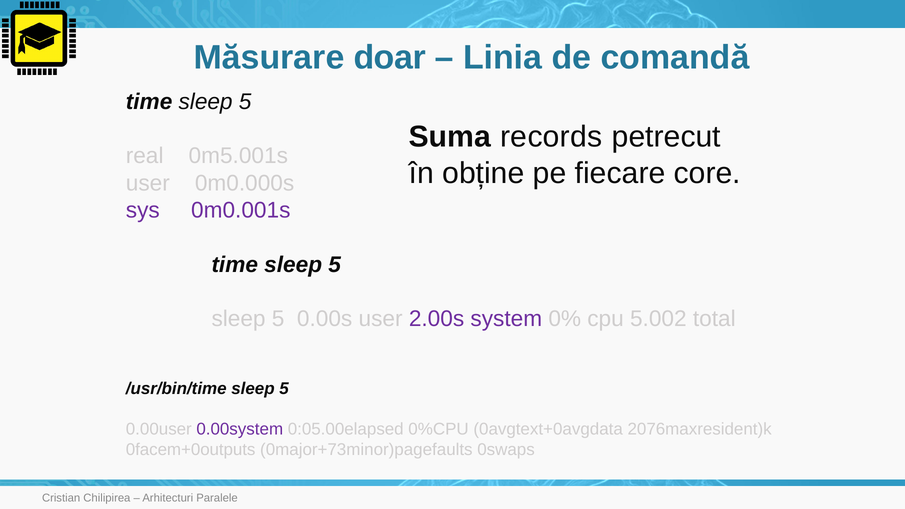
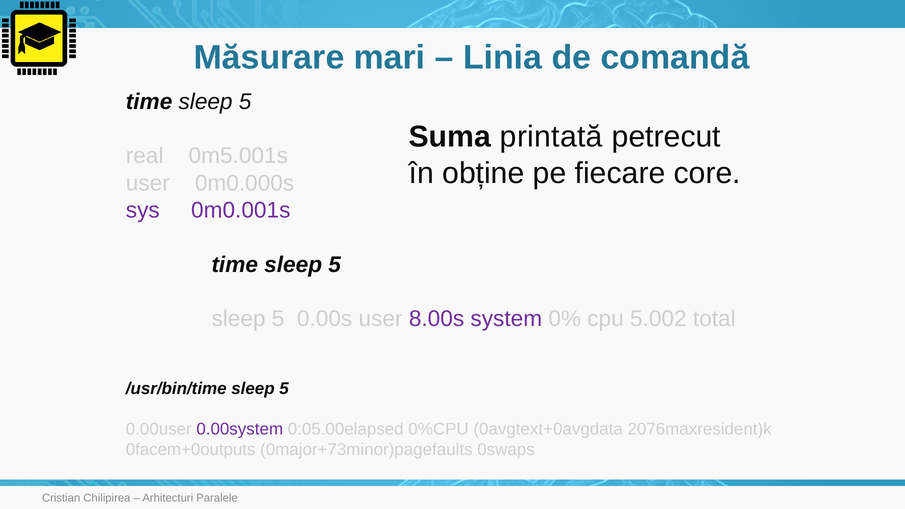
doar: doar -> mari
records: records -> printată
2.00s: 2.00s -> 8.00s
